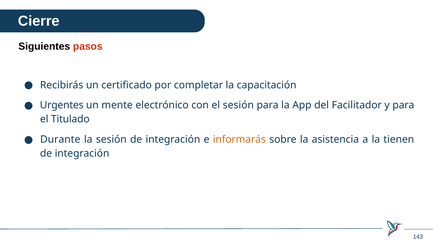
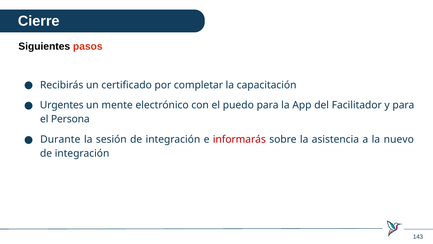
el sesión: sesión -> puedo
Titulado: Titulado -> Persona
informarás colour: orange -> red
tienen: tienen -> nuevo
